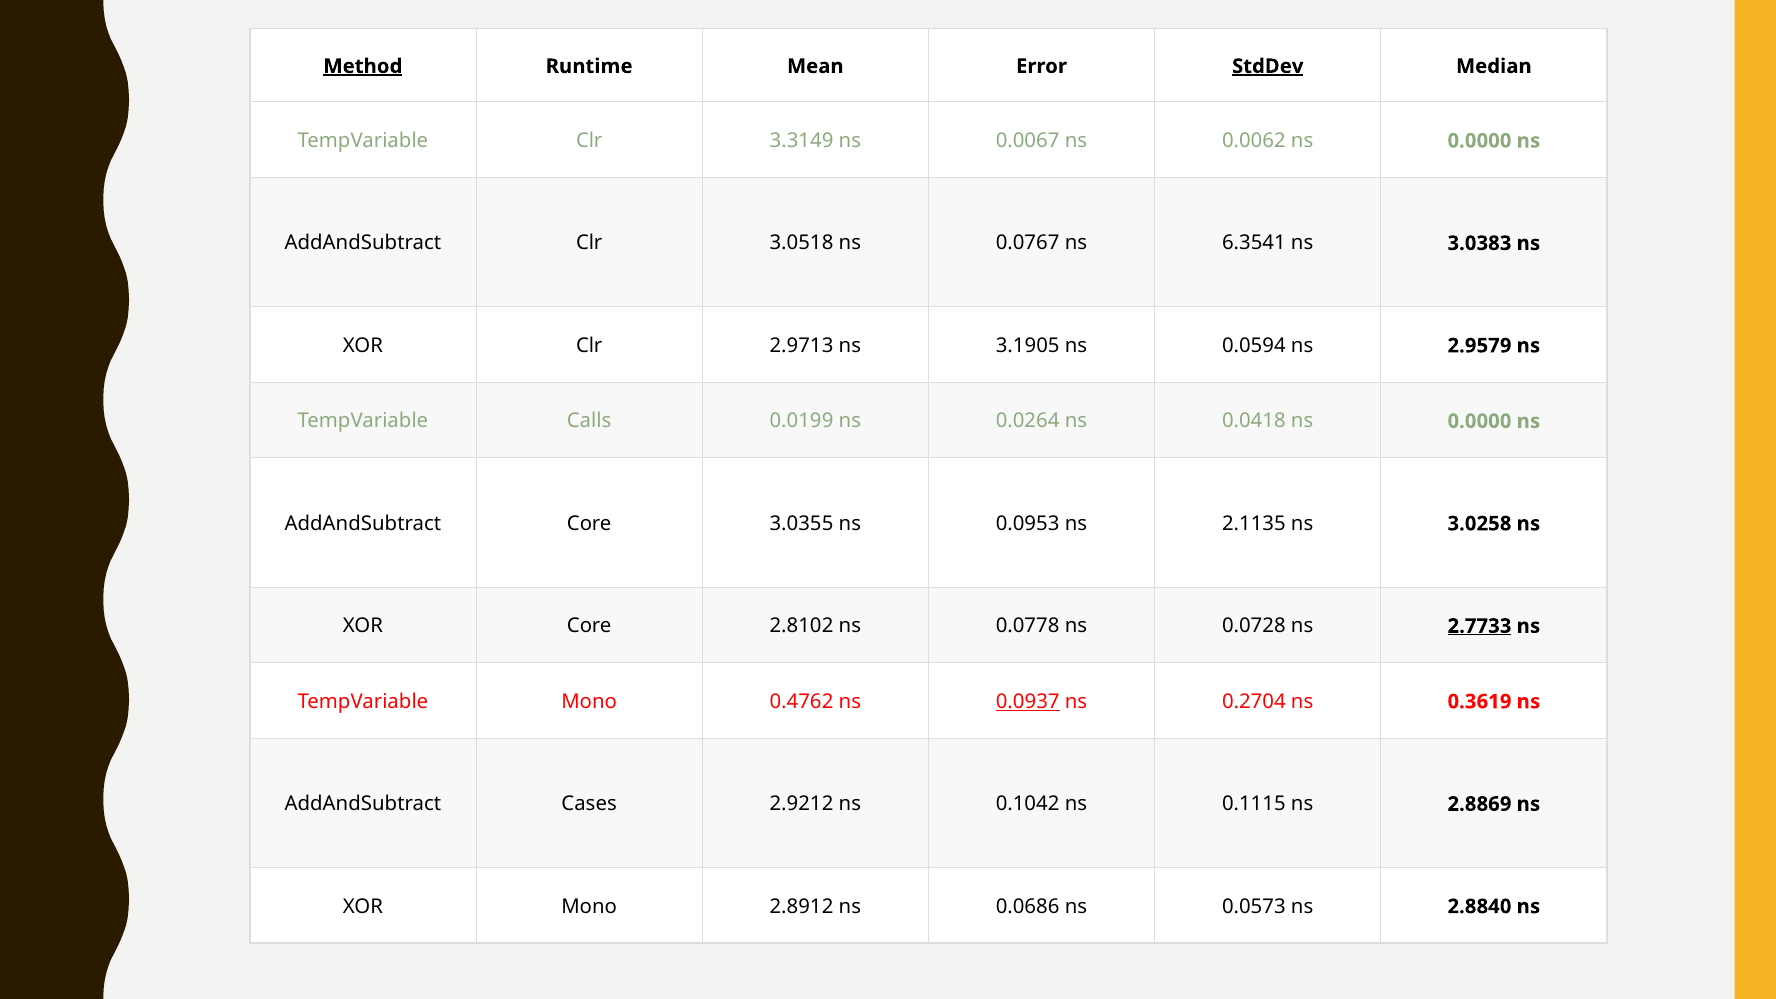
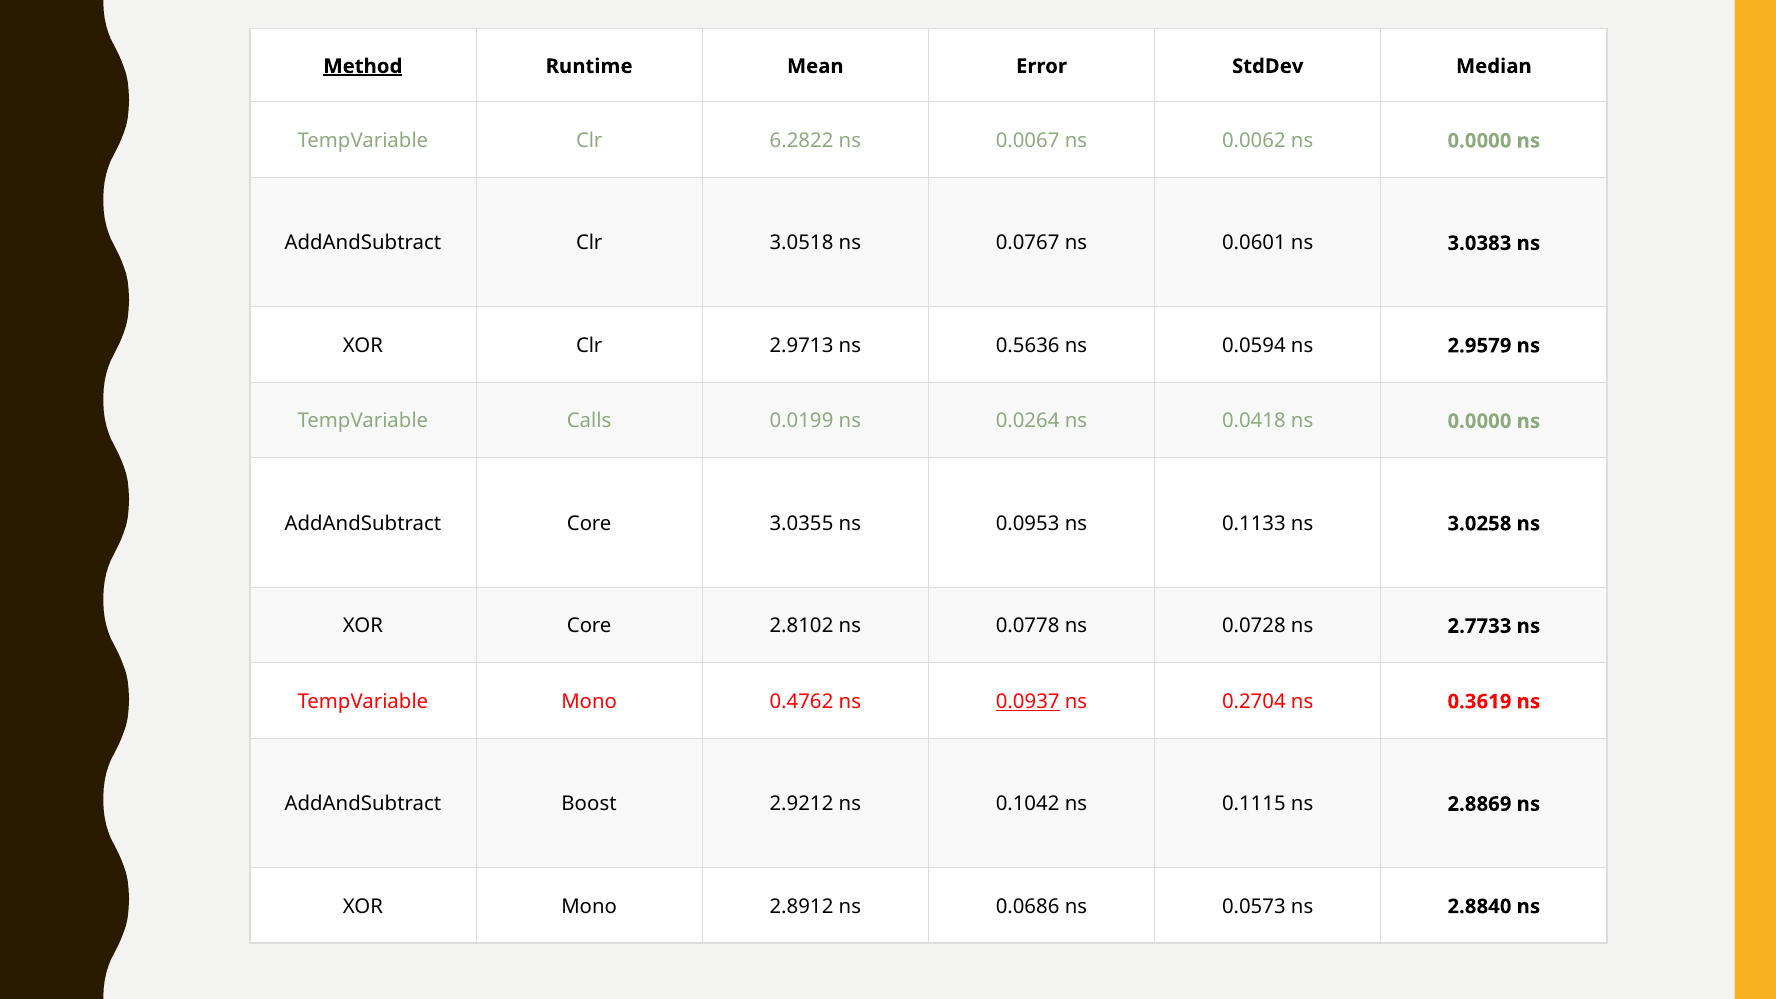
StdDev underline: present -> none
3.3149: 3.3149 -> 6.2822
6.3541: 6.3541 -> 0.0601
3.1905: 3.1905 -> 0.5636
2.1135: 2.1135 -> 0.1133
2.7733 underline: present -> none
Cases: Cases -> Boost
